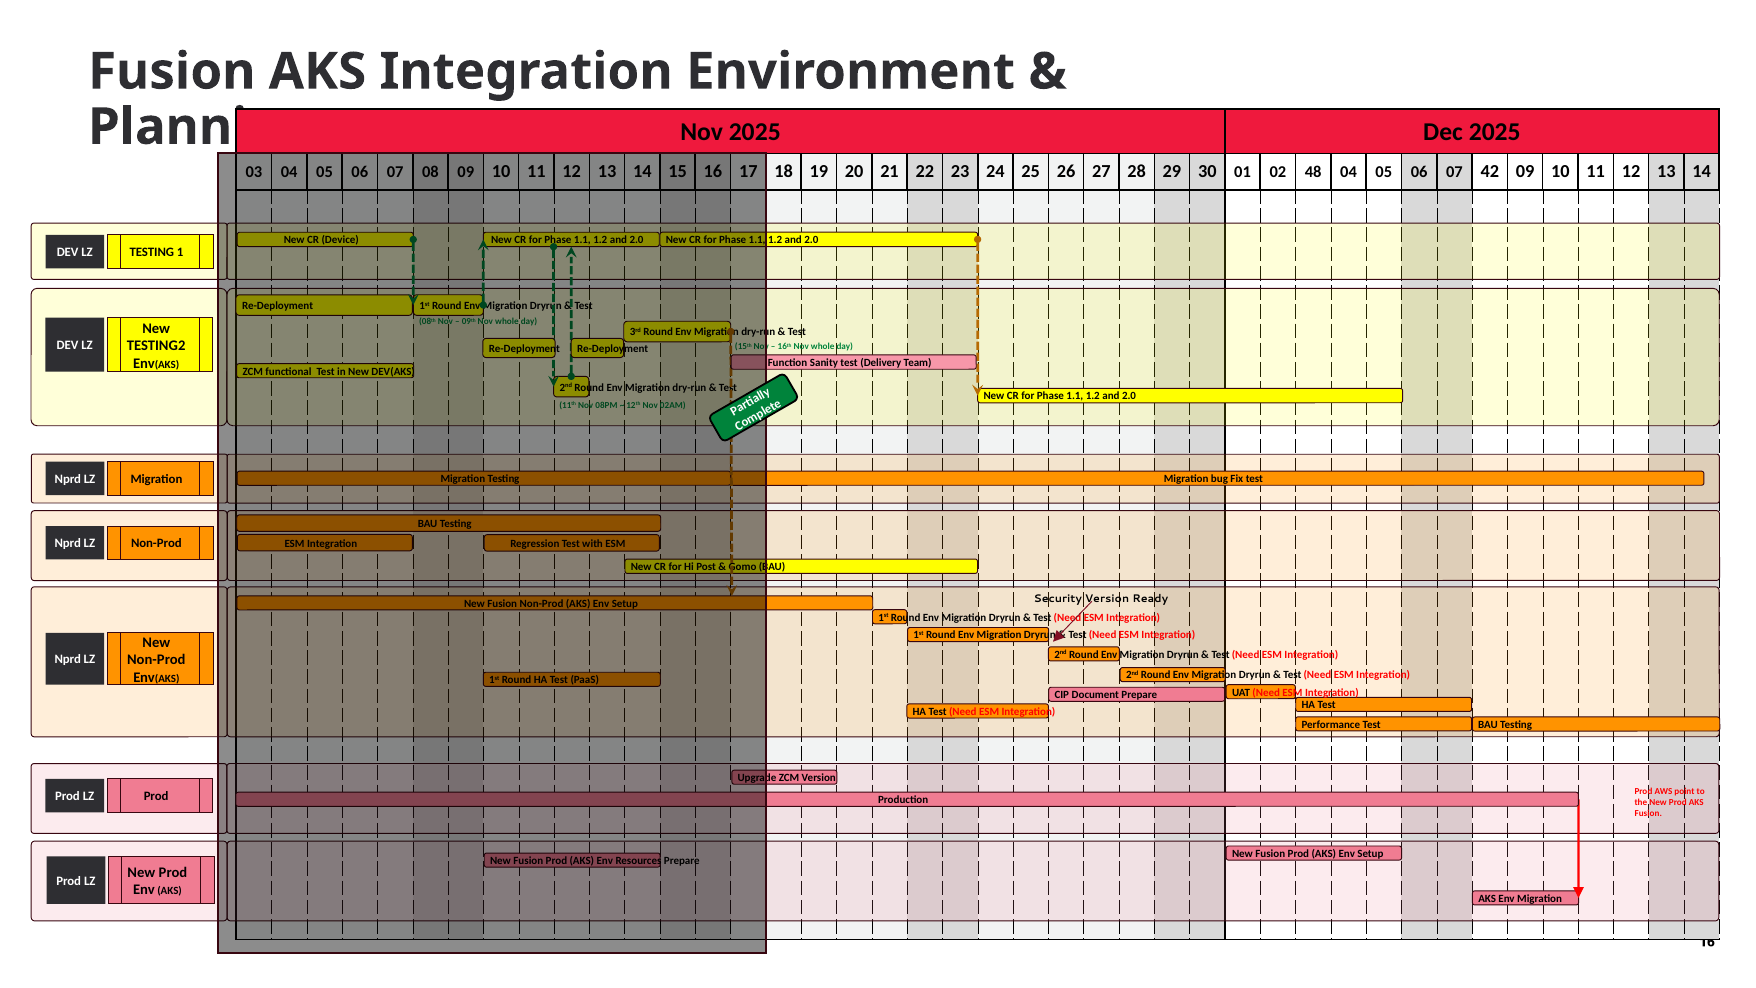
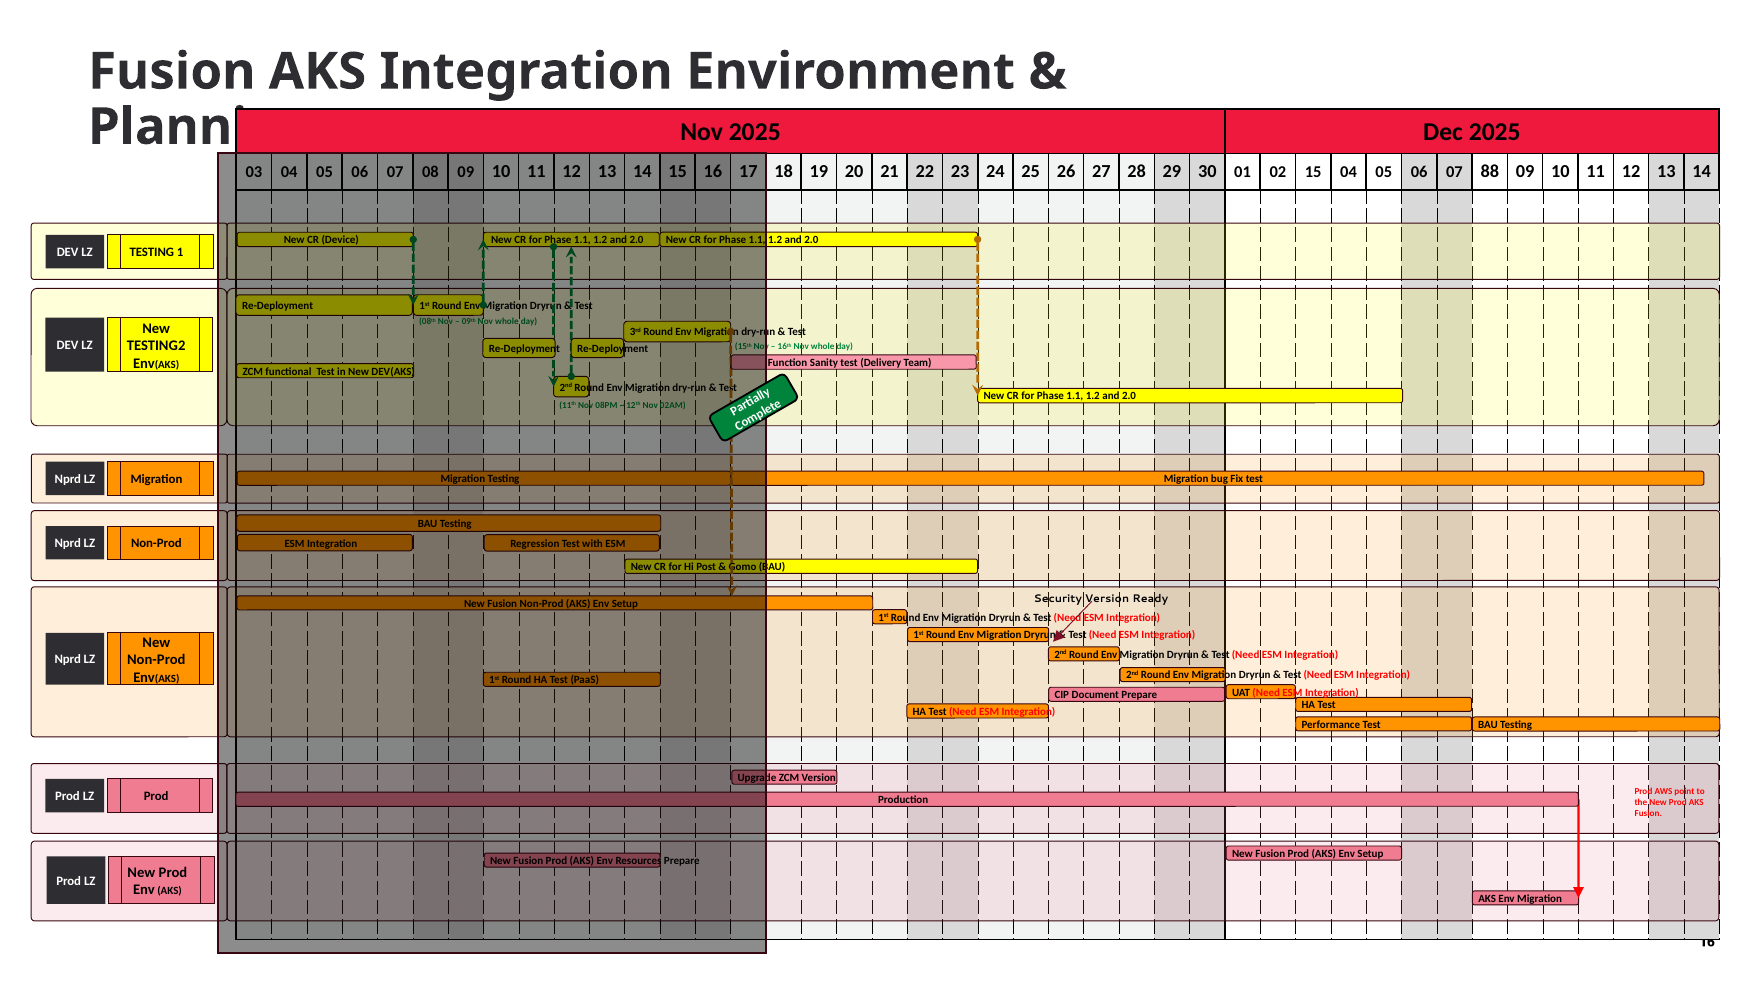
02 48: 48 -> 15
42: 42 -> 88
